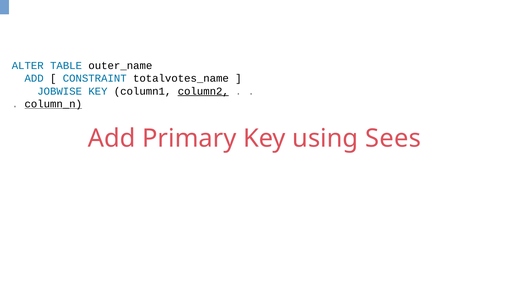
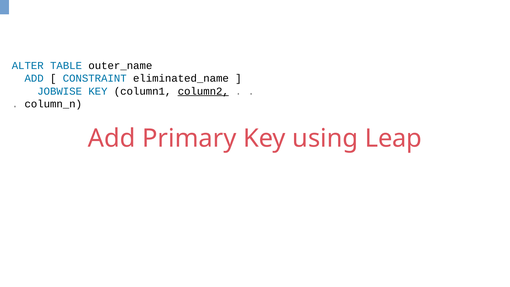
totalvotes_name: totalvotes_name -> eliminated_name
column_n underline: present -> none
Sees: Sees -> Leap
